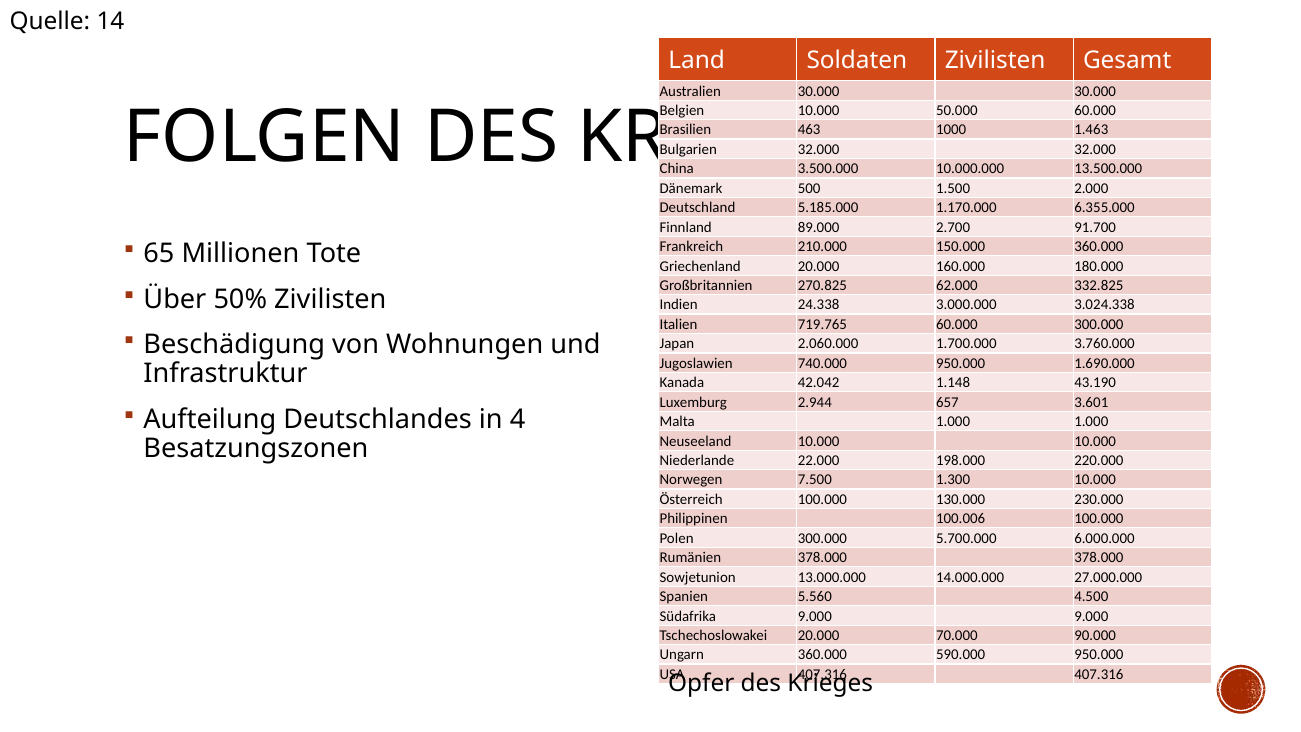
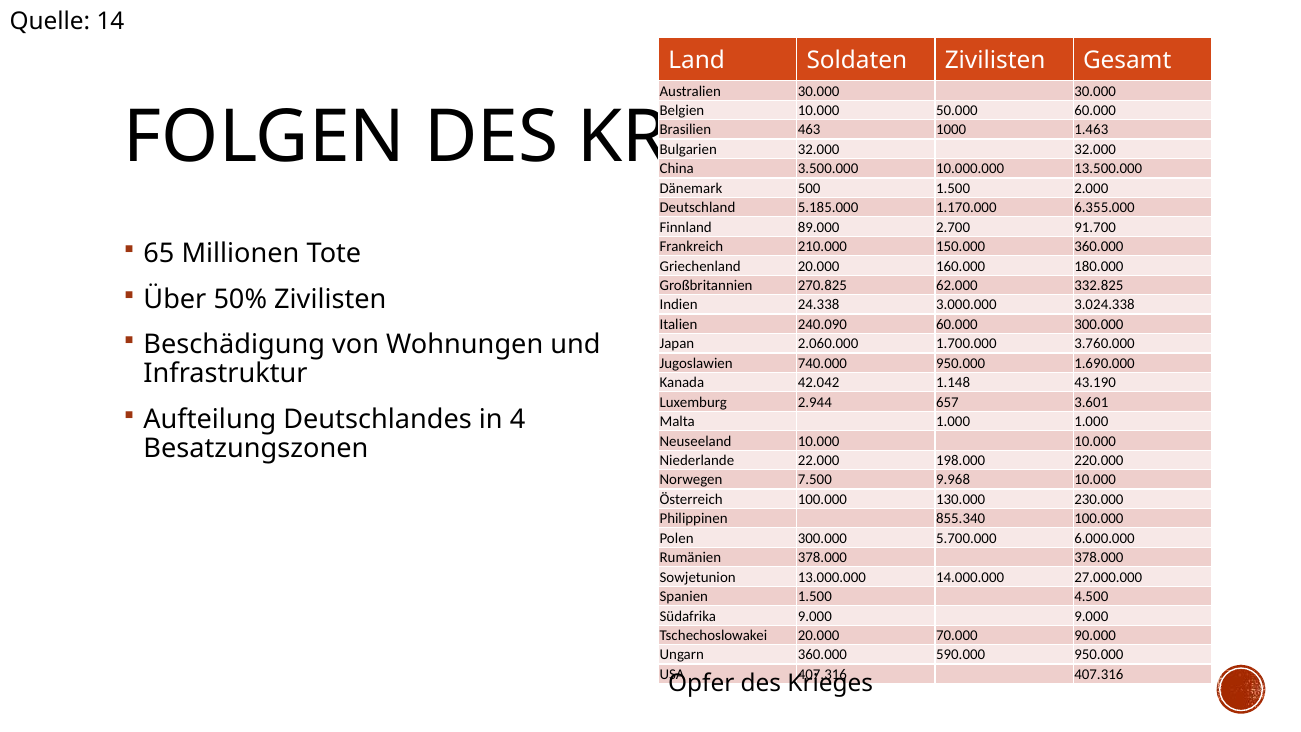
719.765: 719.765 -> 240.090
1.300: 1.300 -> 9.968
100.006: 100.006 -> 855.340
Spanien 5.560: 5.560 -> 1.500
